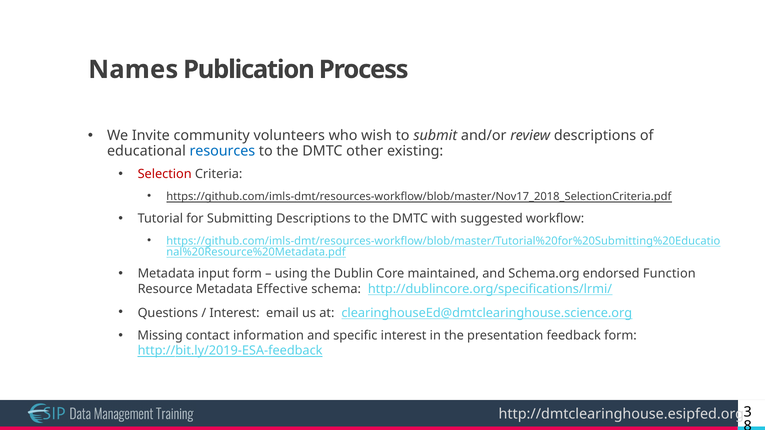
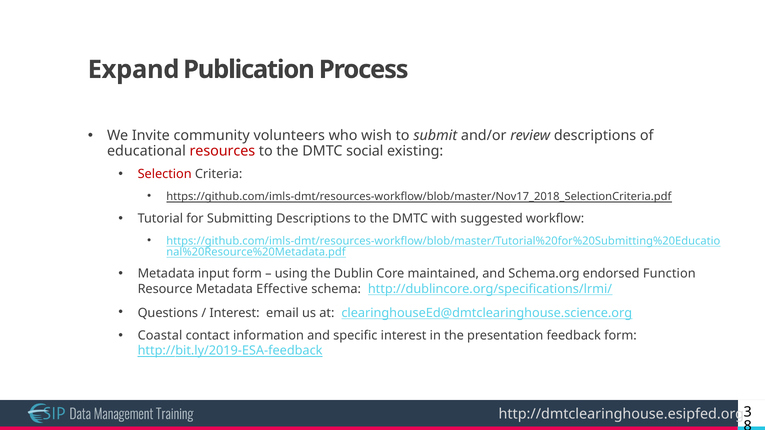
Names: Names -> Expand
resources colour: blue -> red
other: other -> social
Missing: Missing -> Coastal
